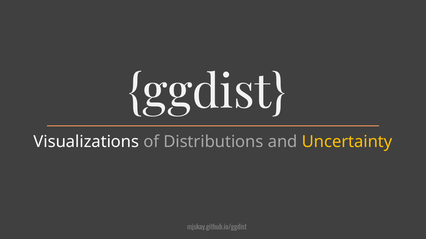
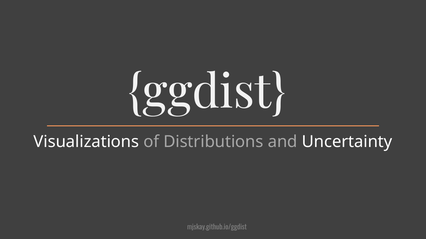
Uncertainty colour: yellow -> white
